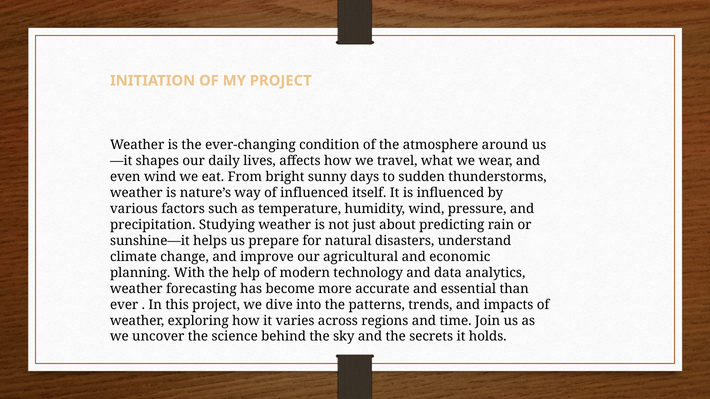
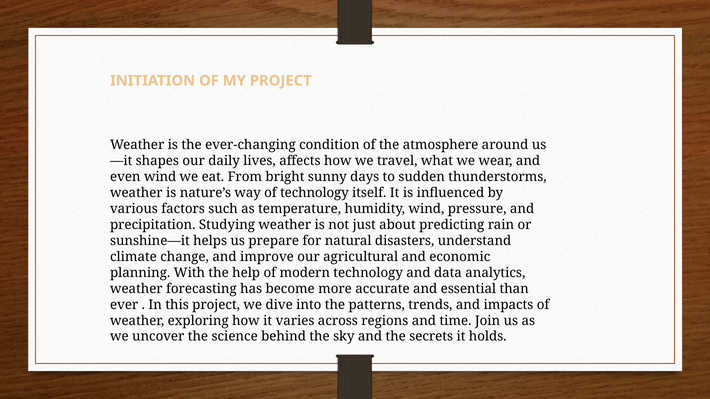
of influenced: influenced -> technology
